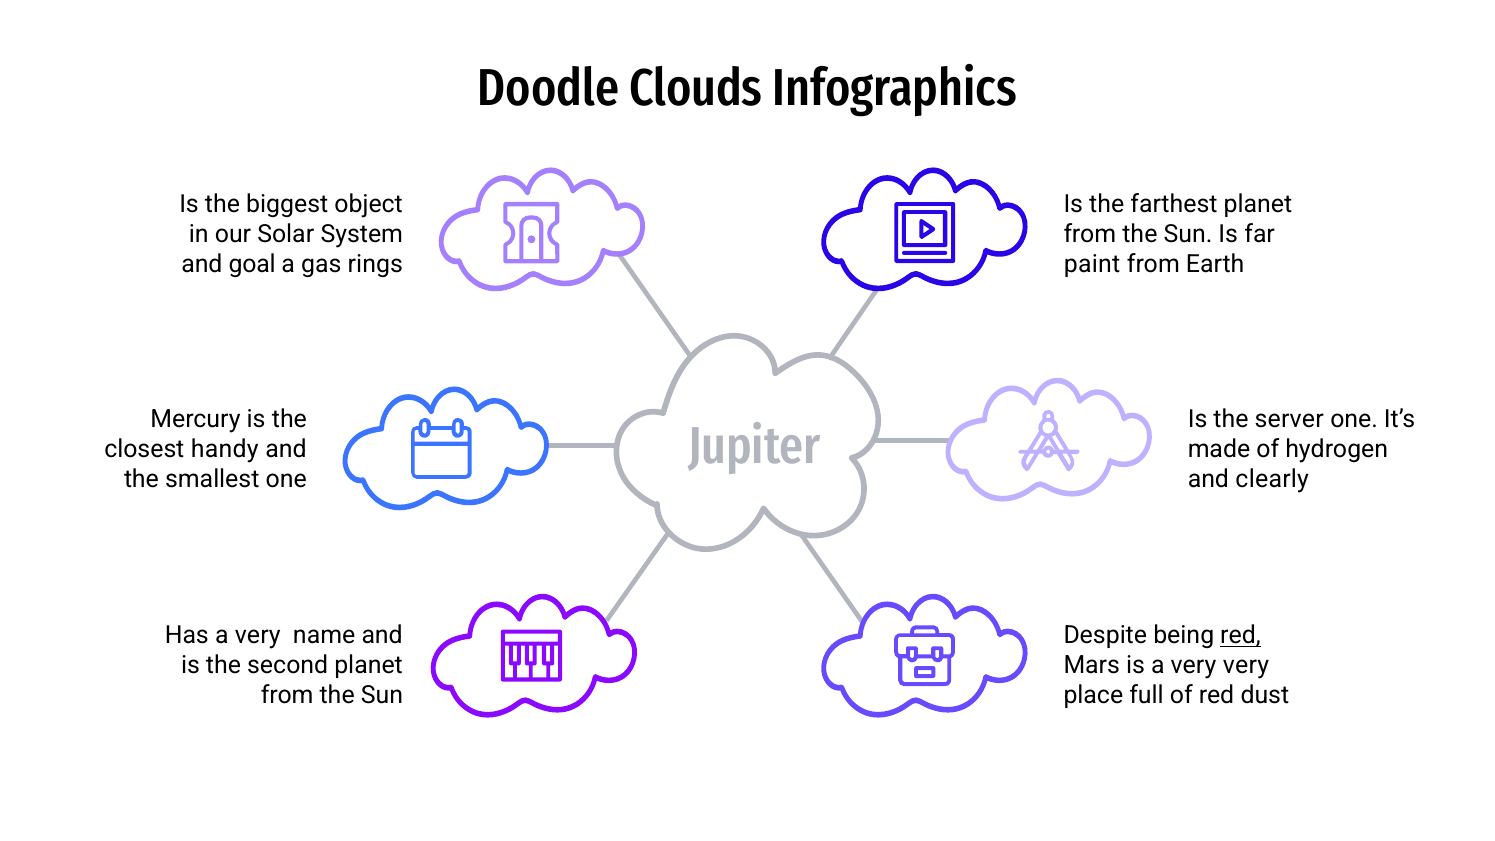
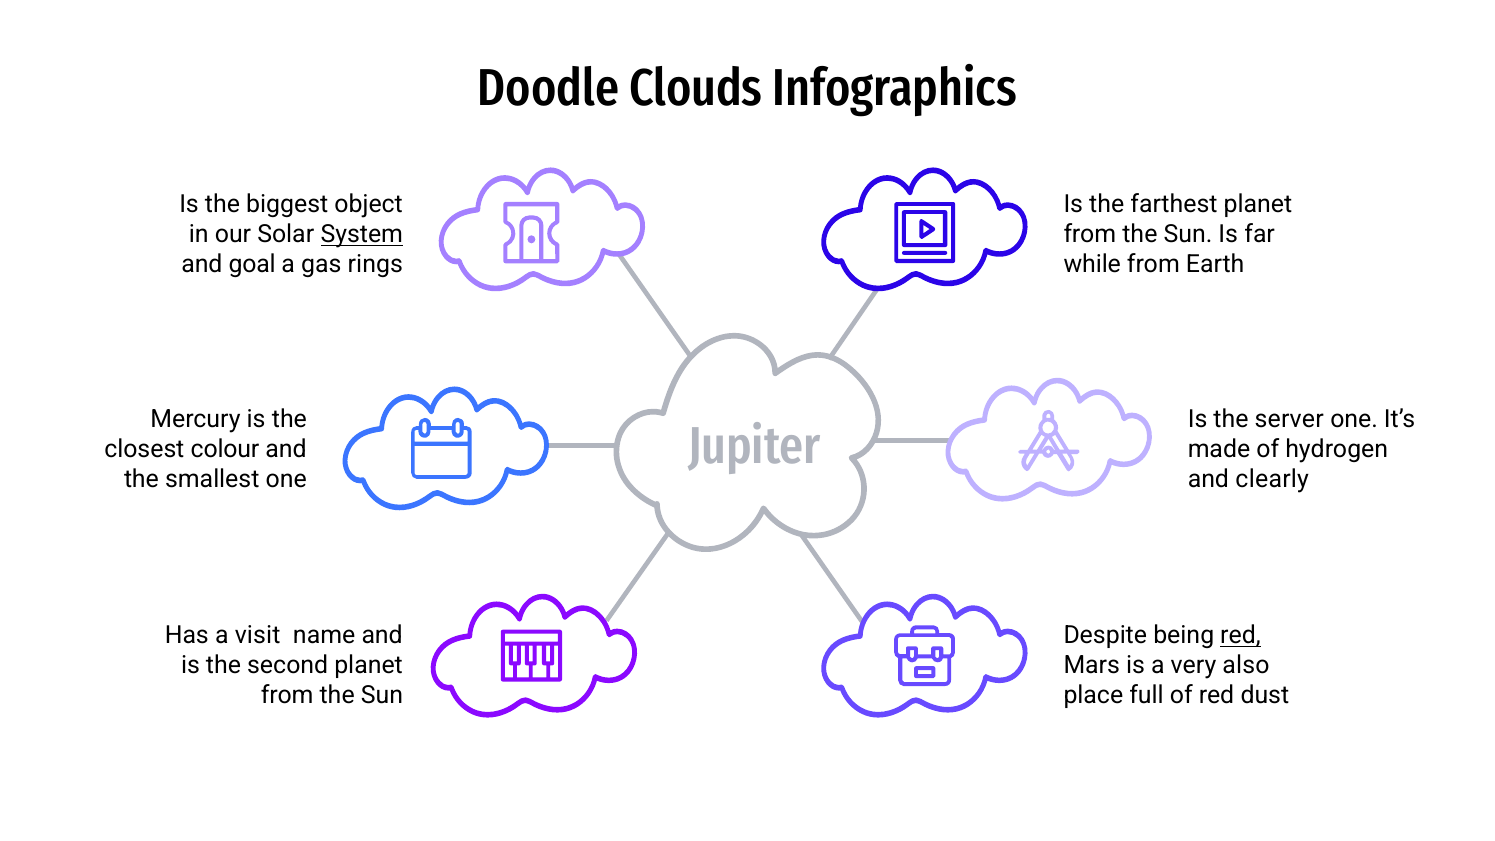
System underline: none -> present
paint: paint -> while
handy: handy -> colour
Has a very: very -> visit
very very: very -> also
